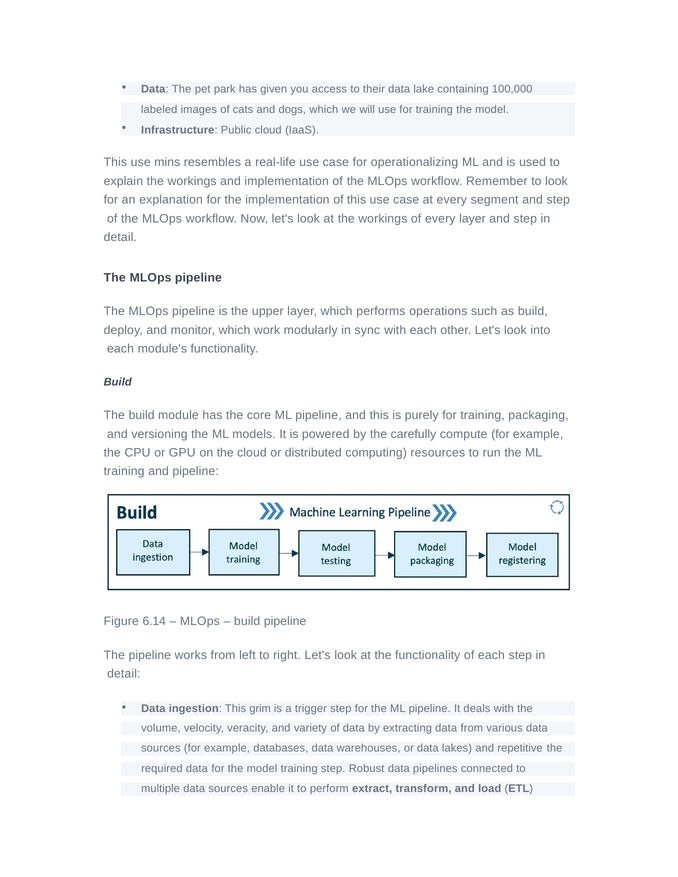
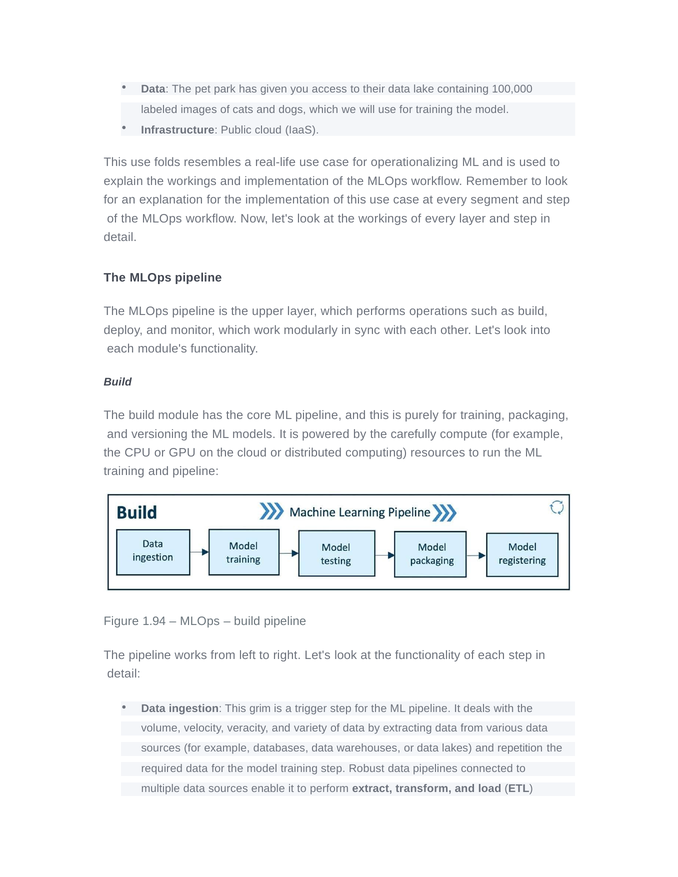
mins: mins -> folds
6.14: 6.14 -> 1.94
repetitive: repetitive -> repetition
